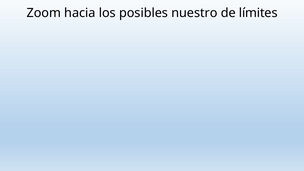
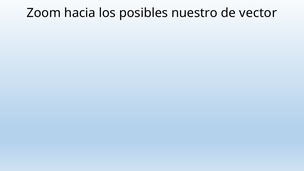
límites: límites -> vector
